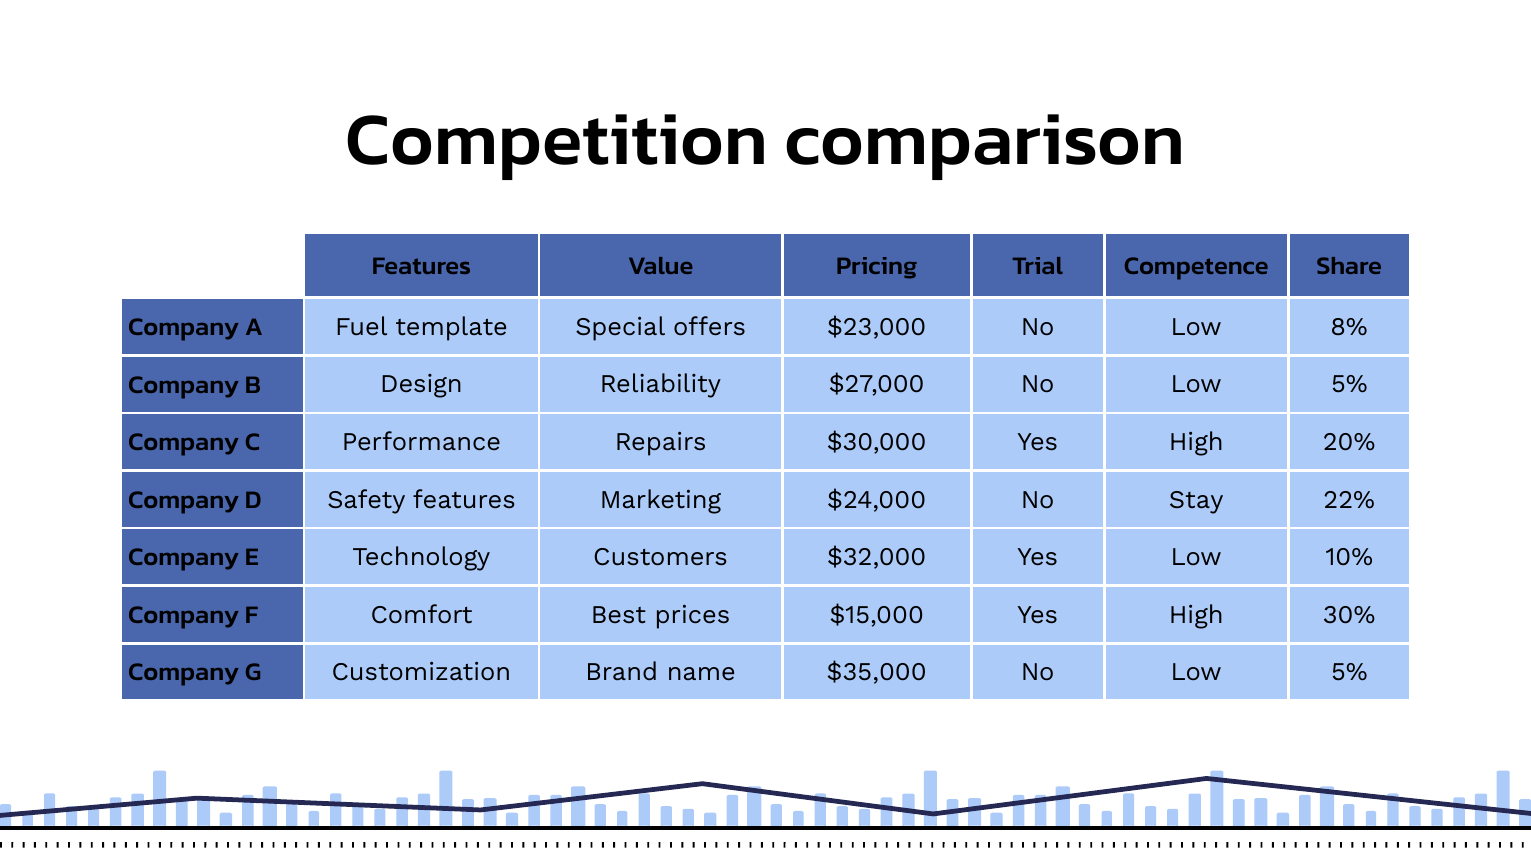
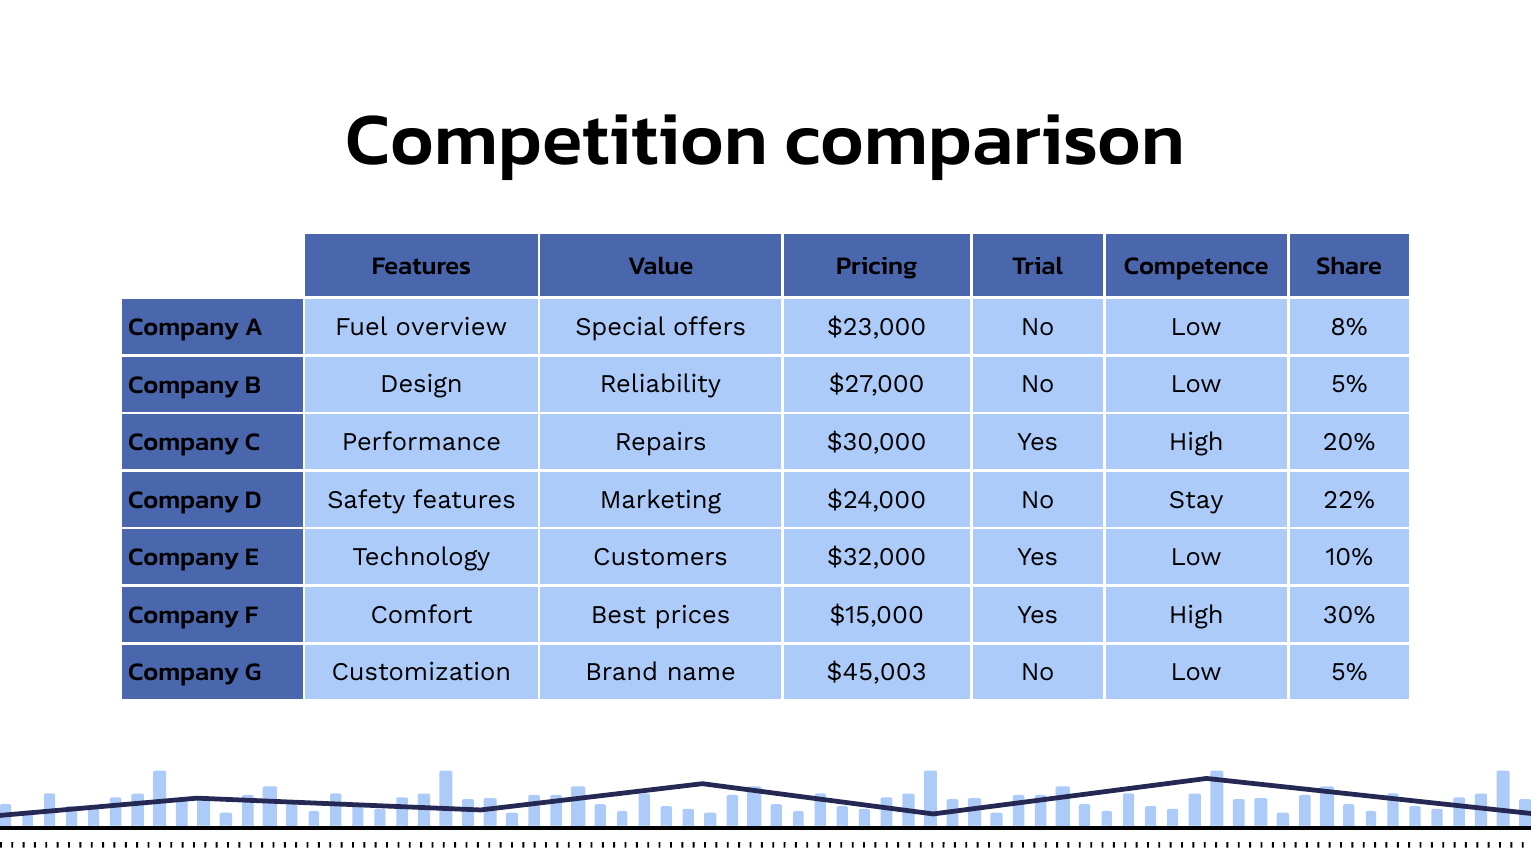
template: template -> overview
$35,000: $35,000 -> $45,003
